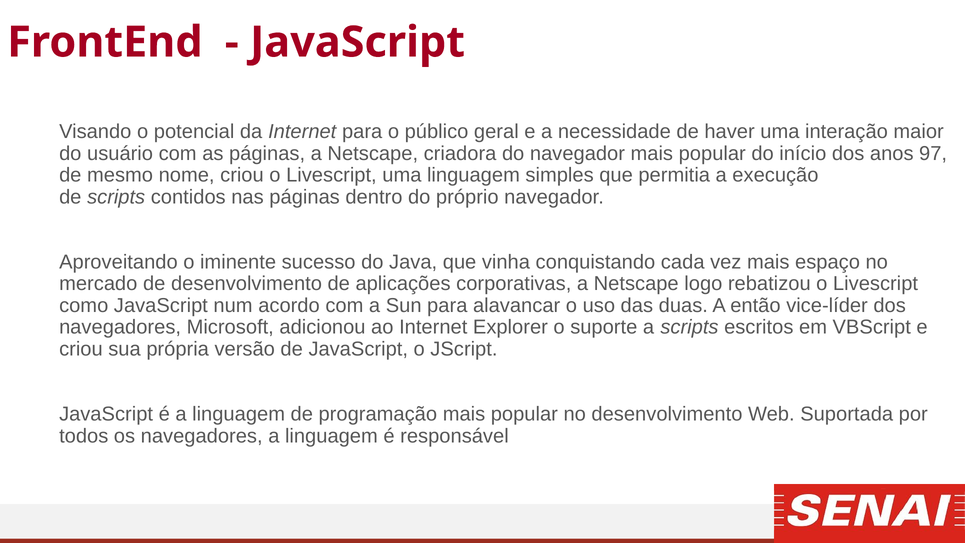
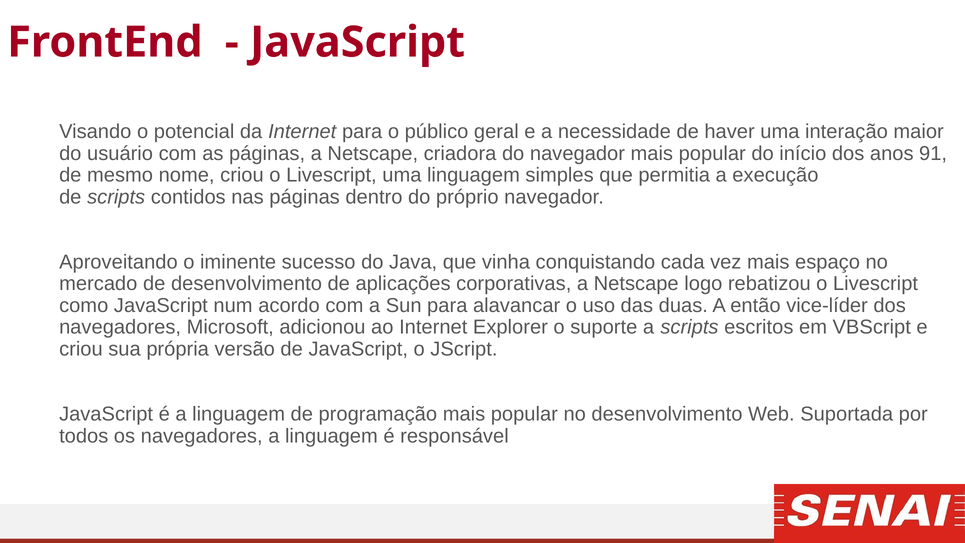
97: 97 -> 91
